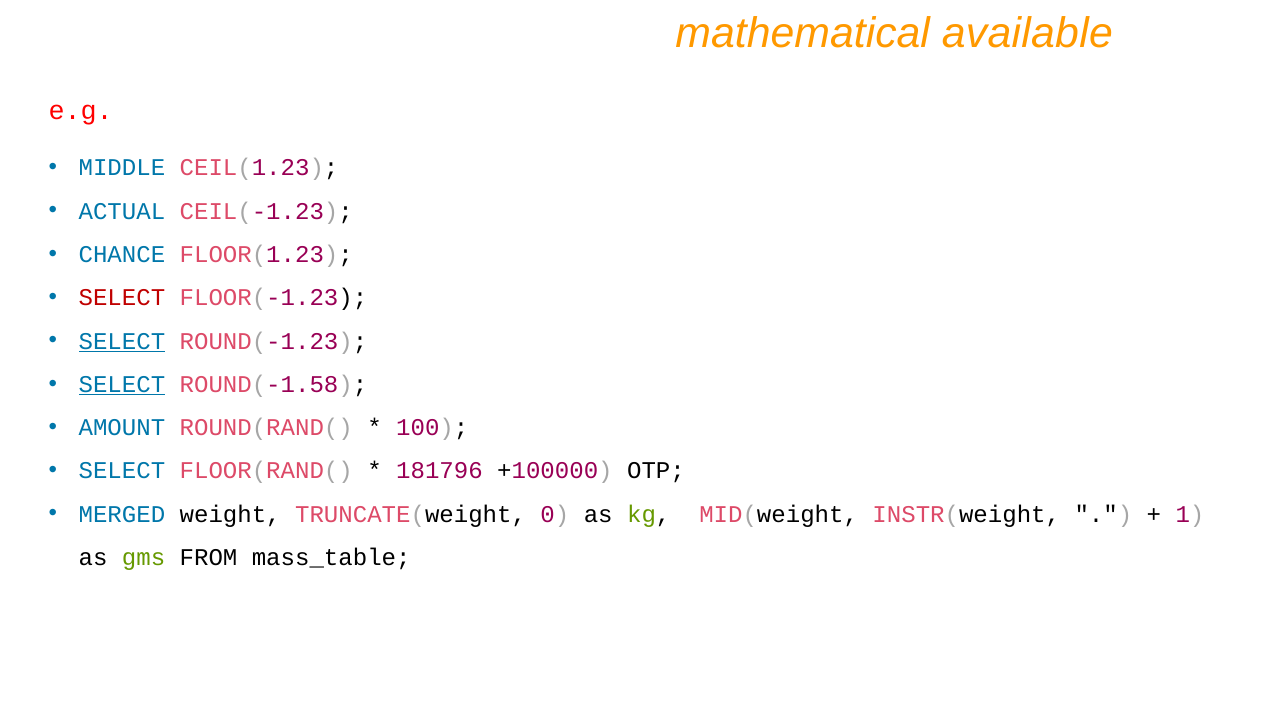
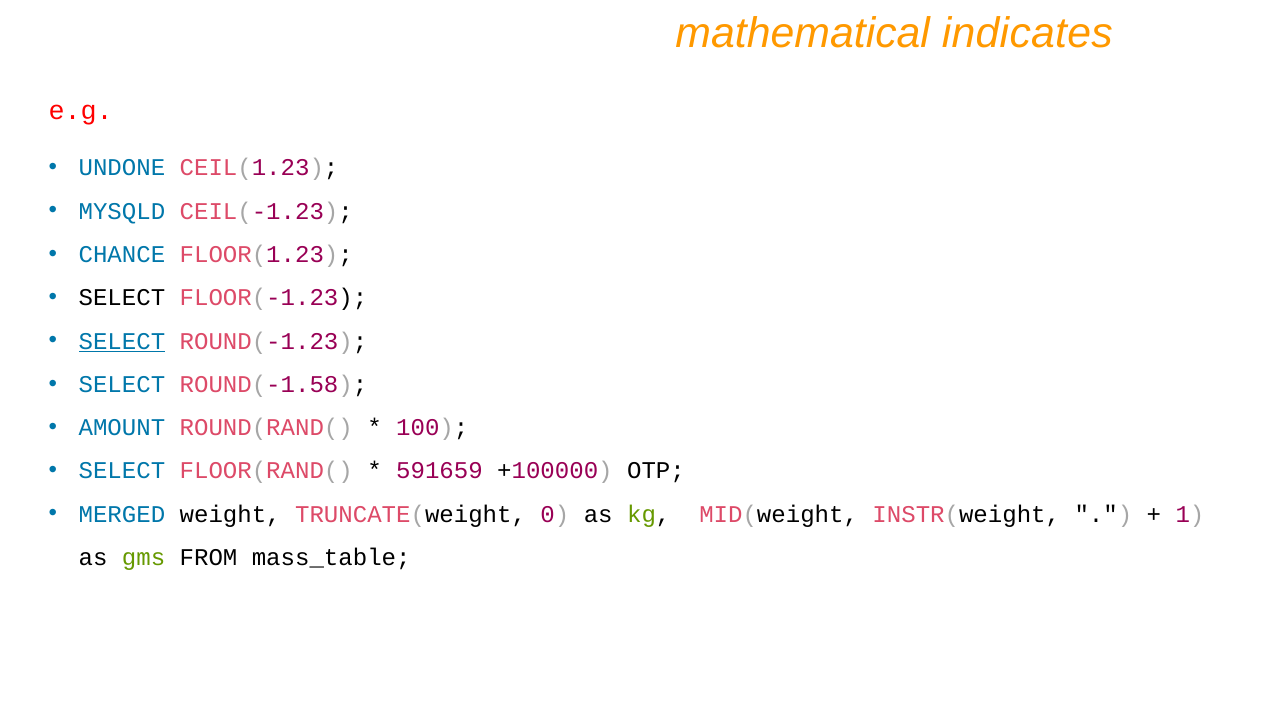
available: available -> indicates
MIDDLE: MIDDLE -> UNDONE
ACTUAL: ACTUAL -> MYSQLD
SELECT at (122, 298) colour: red -> black
SELECT at (122, 385) underline: present -> none
181796: 181796 -> 591659
